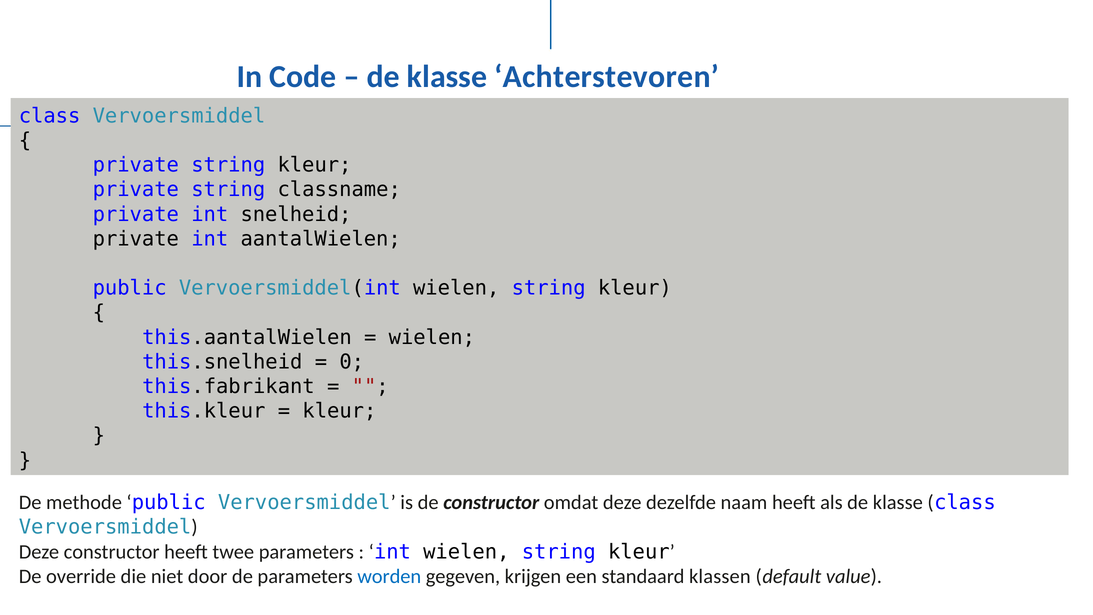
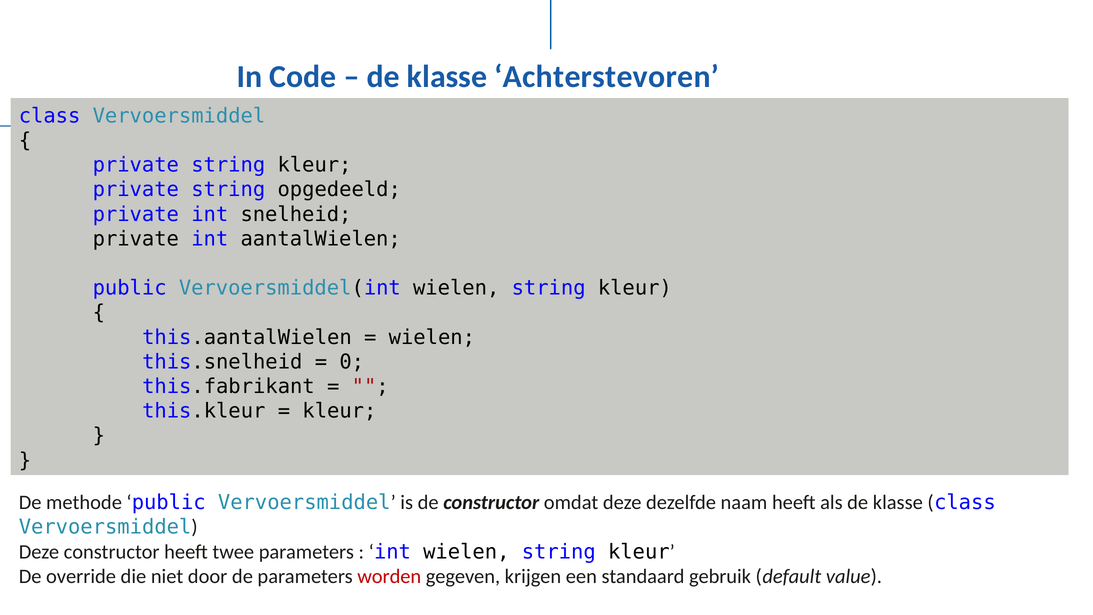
classname: classname -> opgedeeld
worden colour: blue -> red
klassen: klassen -> gebruik
